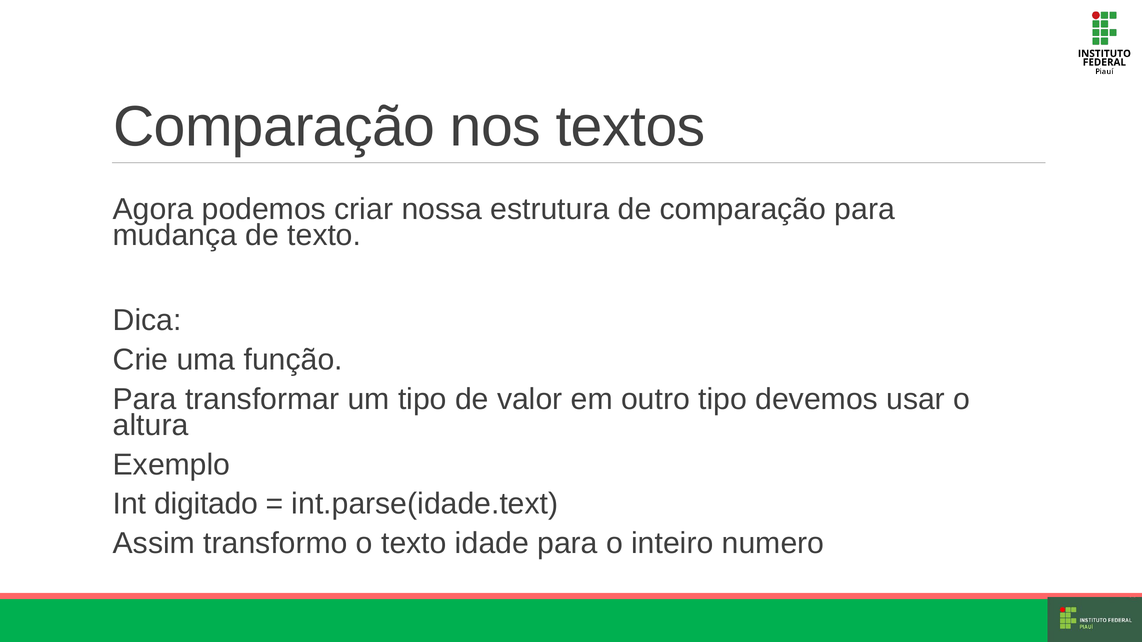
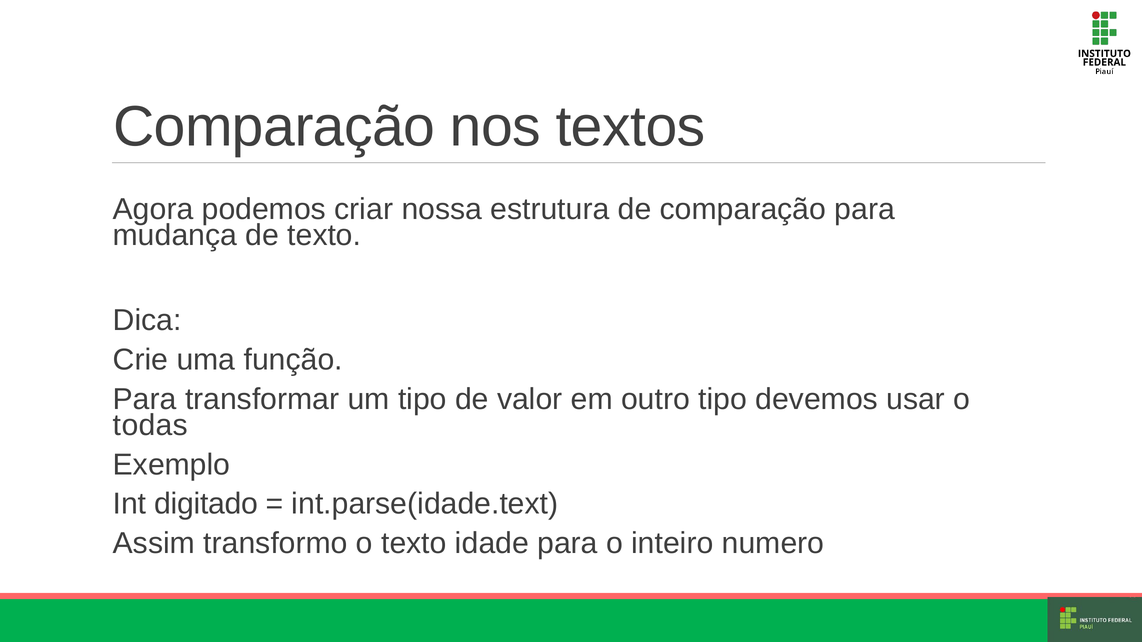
altura: altura -> todas
